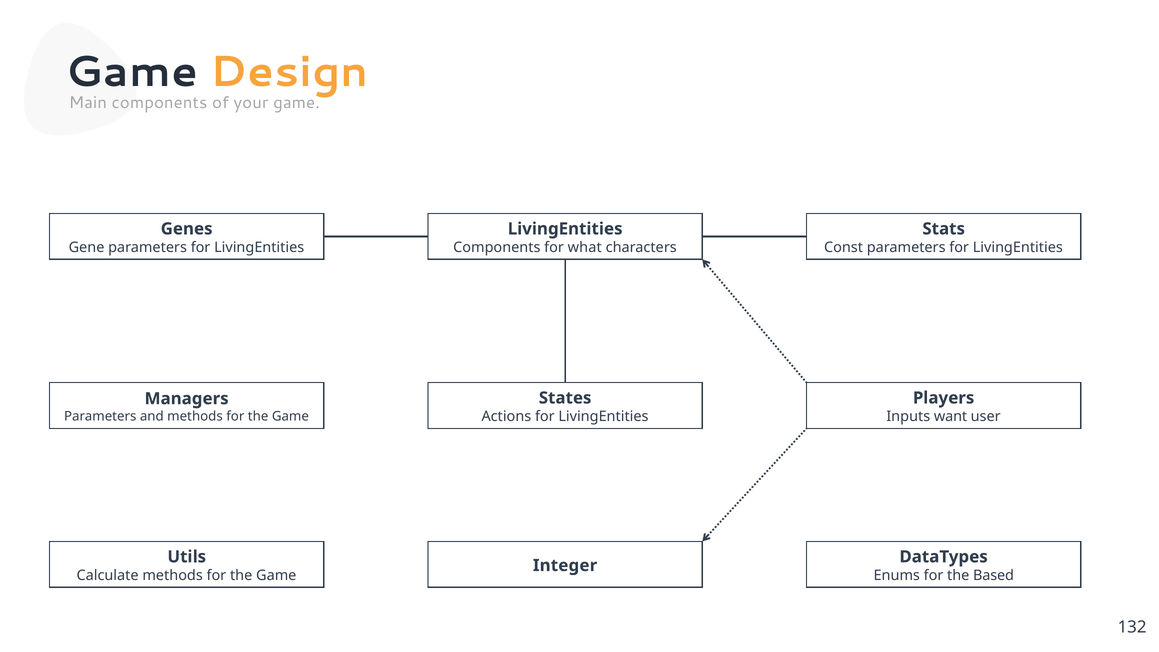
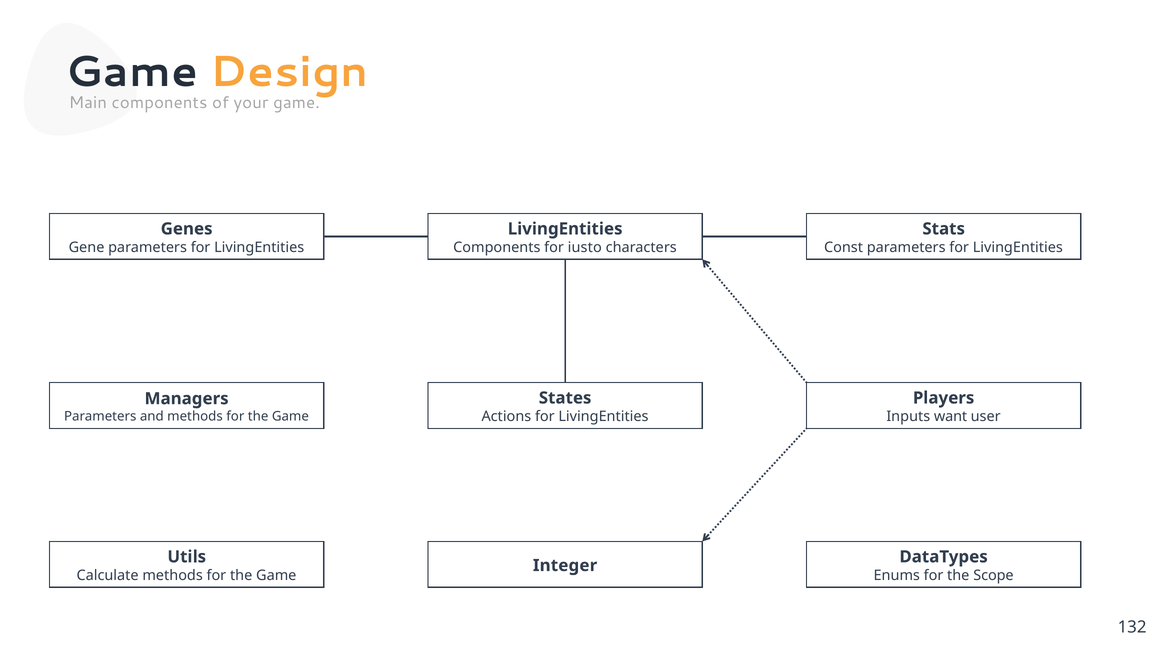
what: what -> iusto
Based: Based -> Scope
